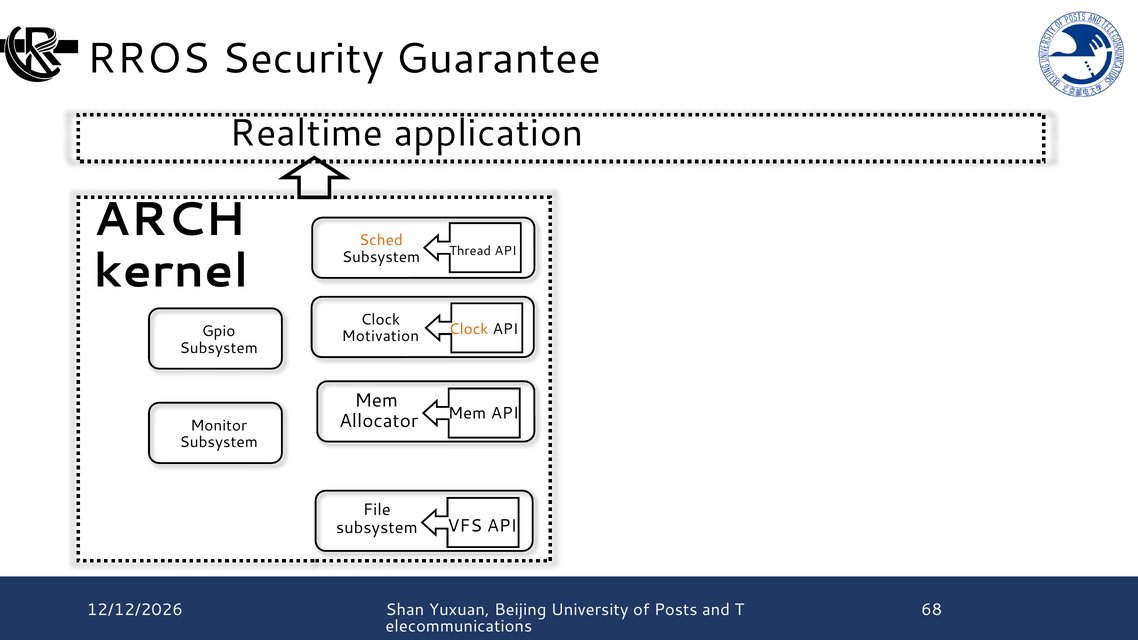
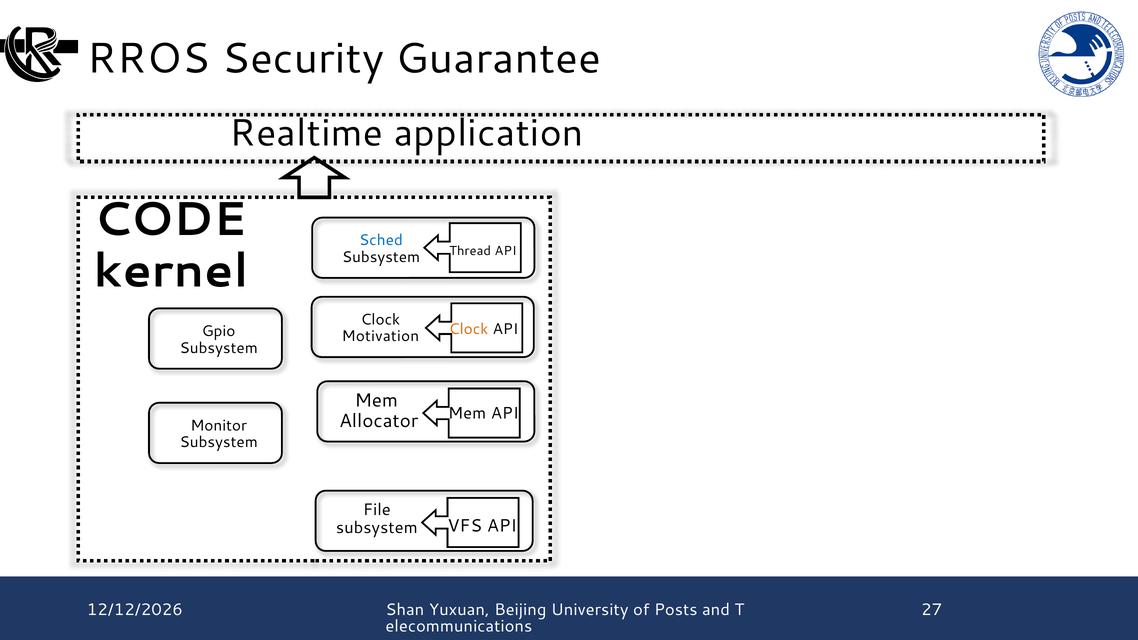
ARCH: ARCH -> CODE
Sched colour: orange -> blue
68: 68 -> 27
